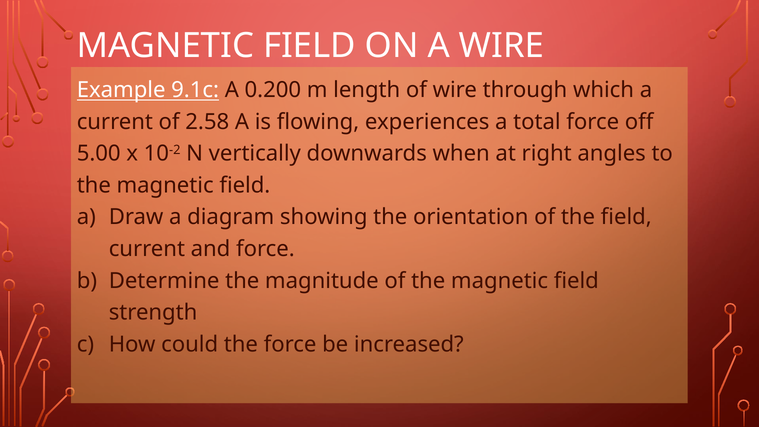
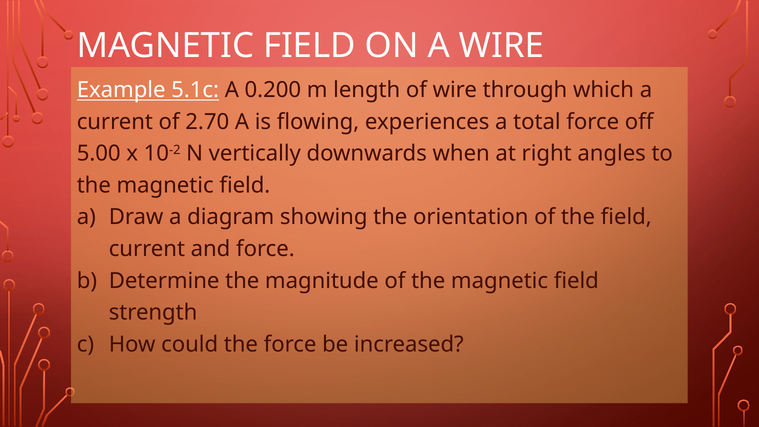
9.1c: 9.1c -> 5.1c
2.58: 2.58 -> 2.70
